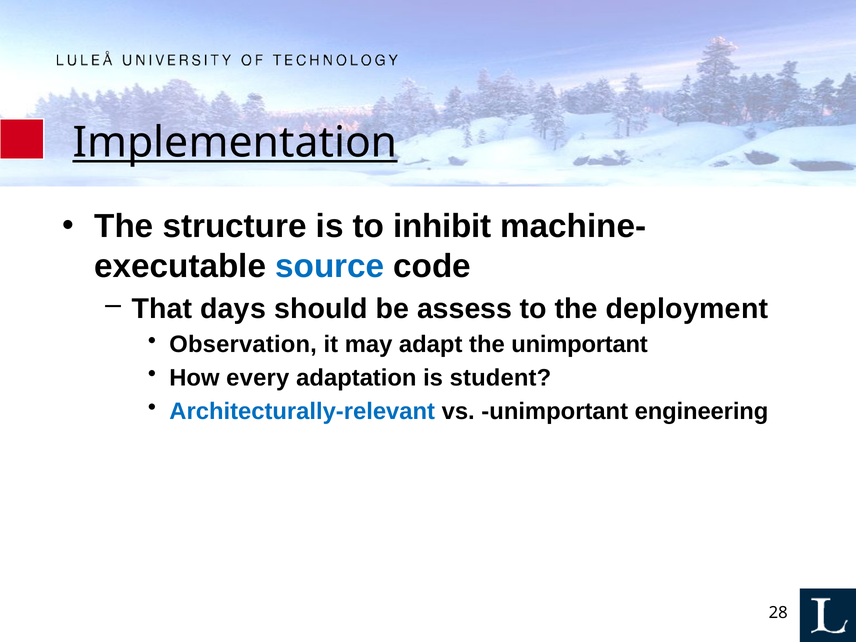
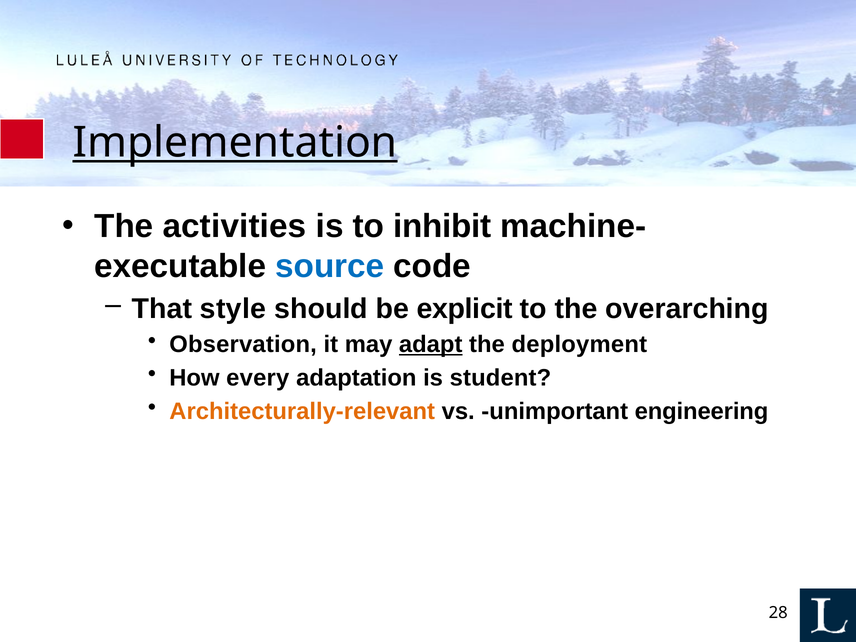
structure: structure -> activities
days: days -> style
assess: assess -> explicit
deployment: deployment -> overarching
adapt underline: none -> present
the unimportant: unimportant -> deployment
Architecturally-relevant colour: blue -> orange
